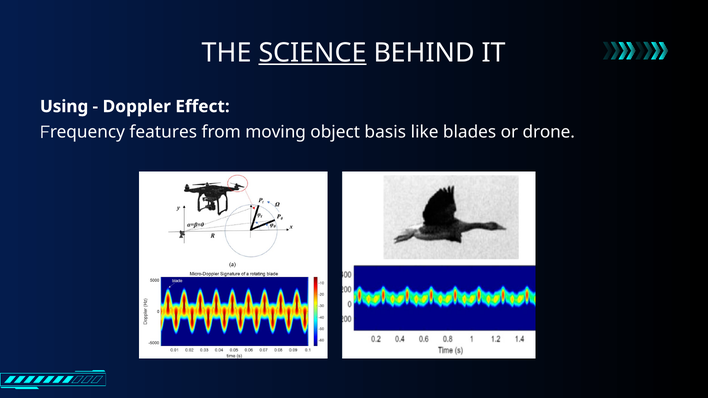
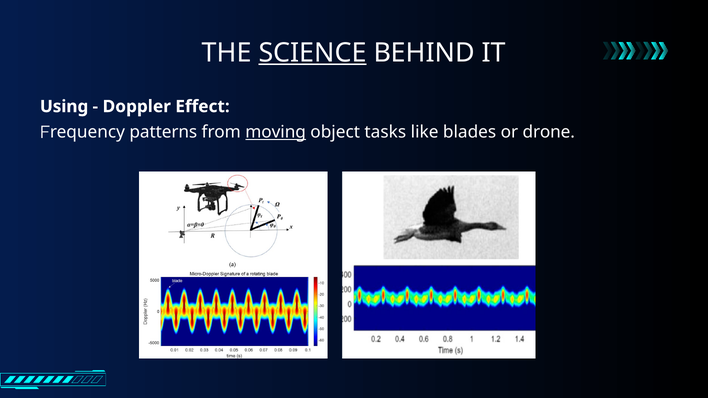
features: features -> patterns
moving underline: none -> present
basis: basis -> tasks
